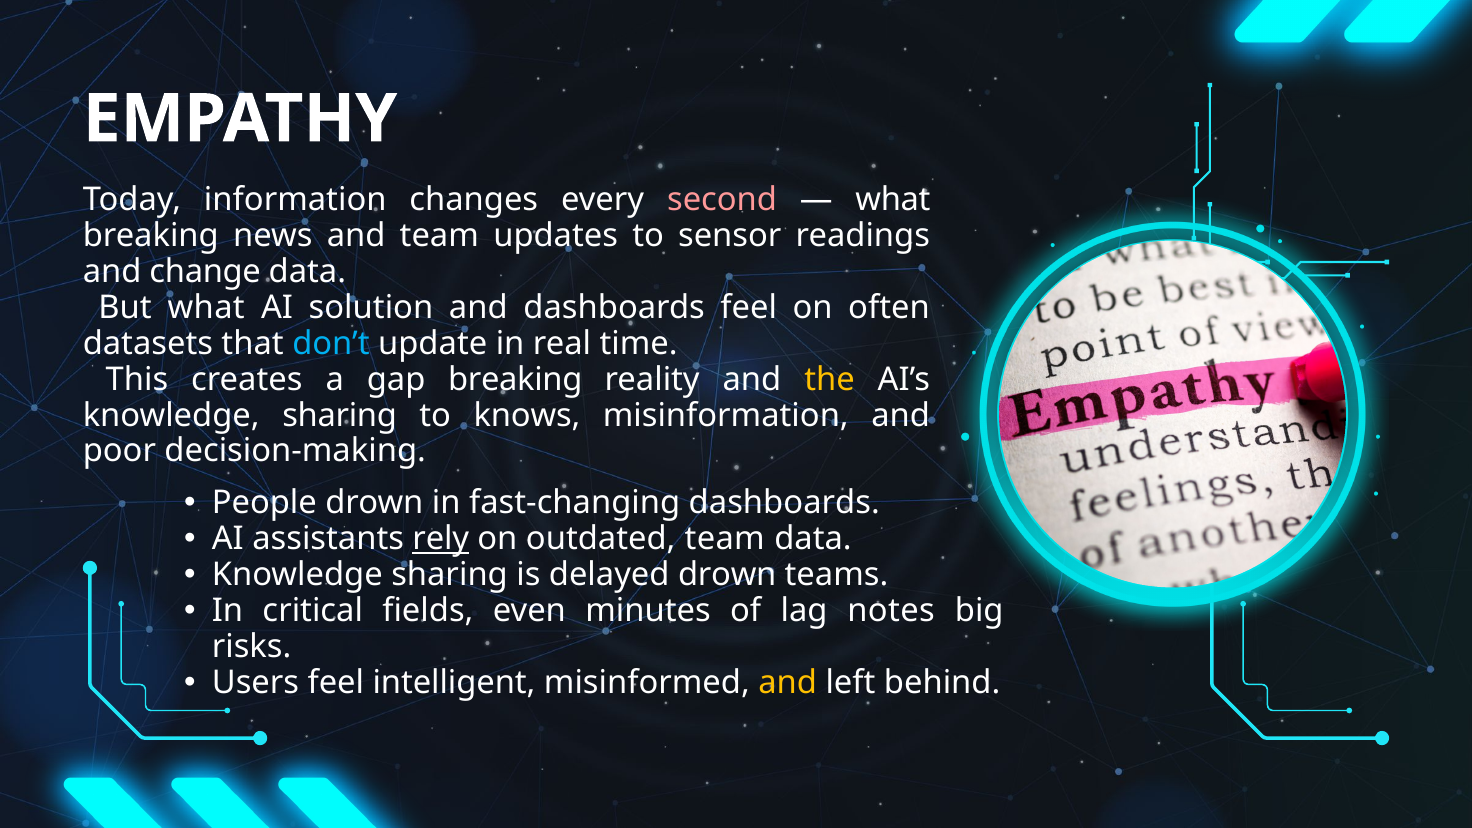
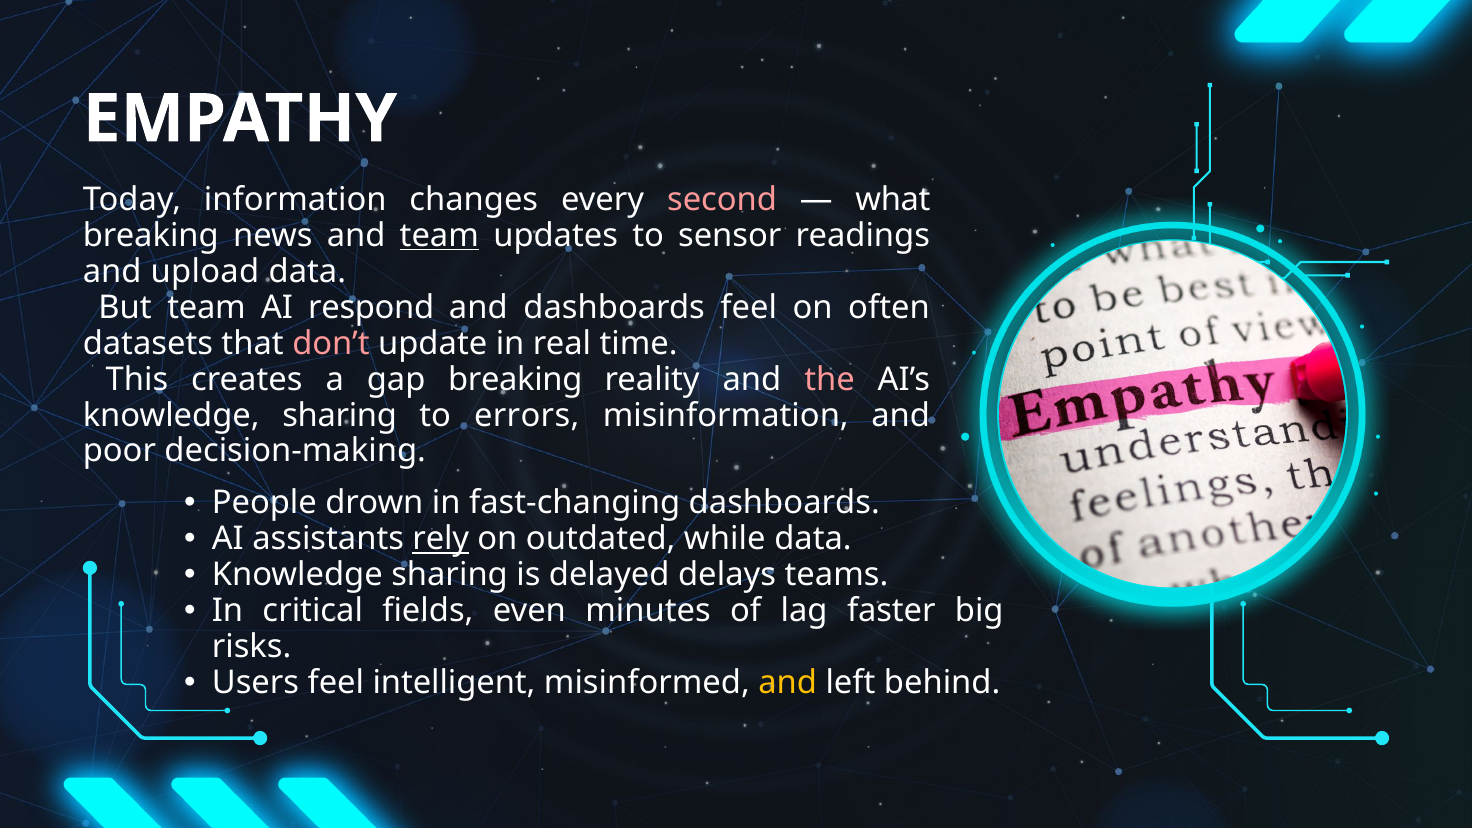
team at (439, 235) underline: none -> present
change: change -> upload
But what: what -> team
solution: solution -> respond
don’t colour: light blue -> pink
the colour: yellow -> pink
knows: knows -> errors
outdated team: team -> while
delayed drown: drown -> delays
notes: notes -> faster
